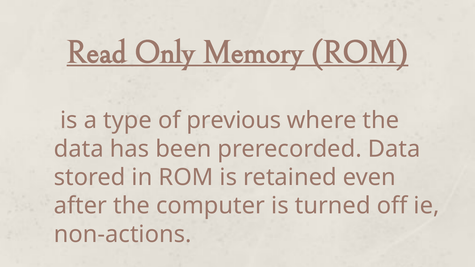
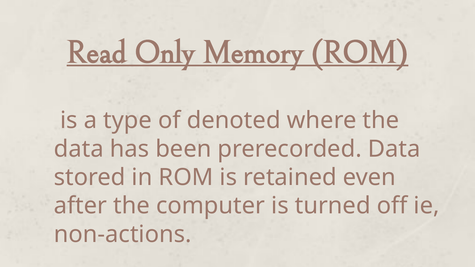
previous: previous -> denoted
